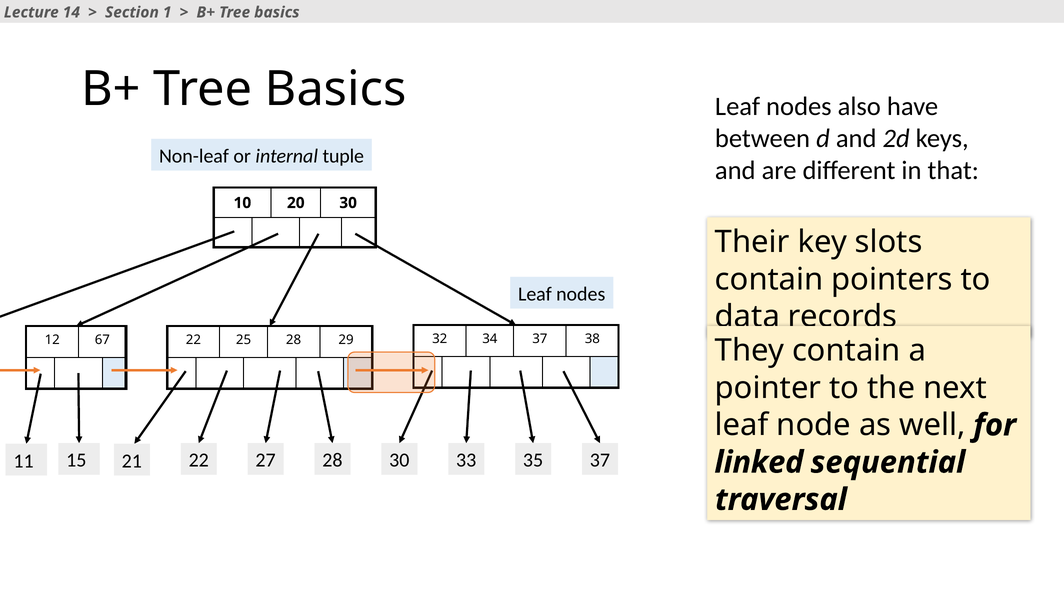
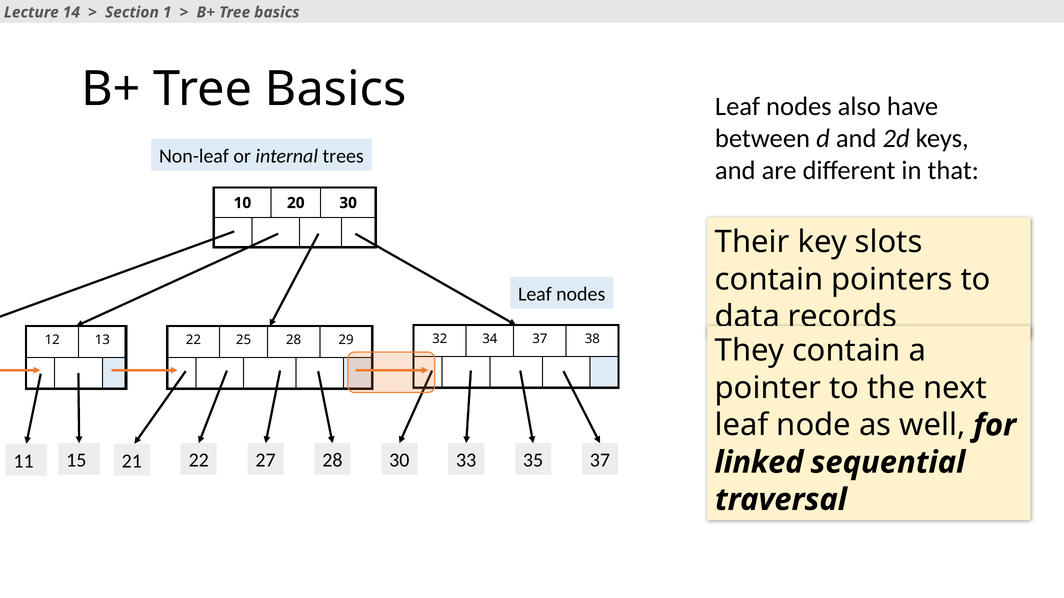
tuple: tuple -> trees
67: 67 -> 13
